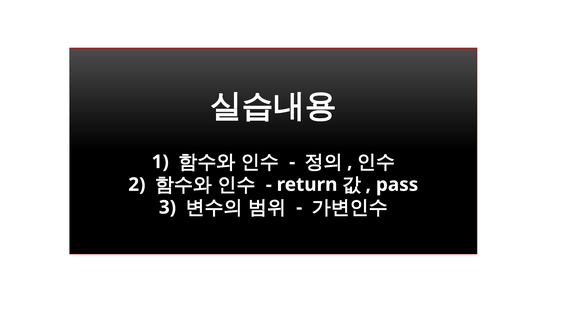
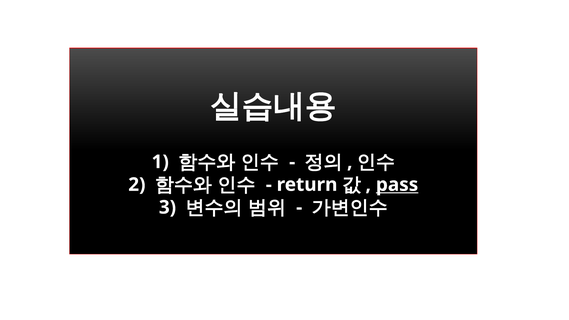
pass underline: none -> present
